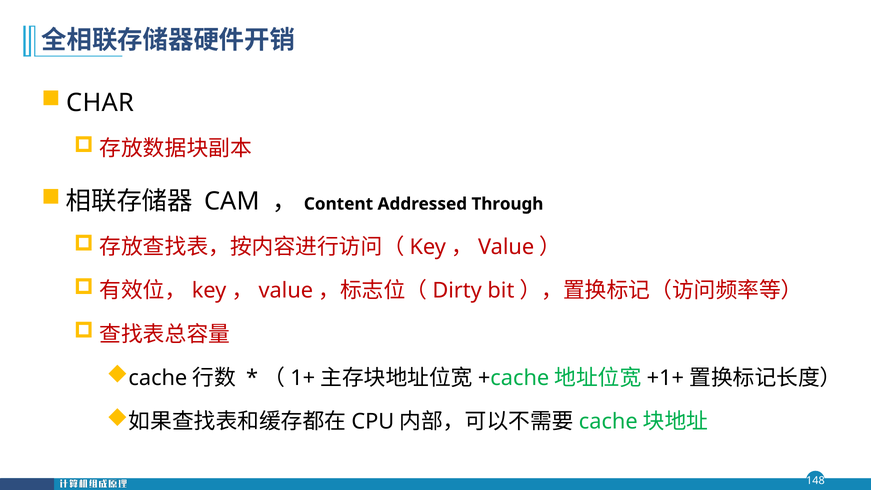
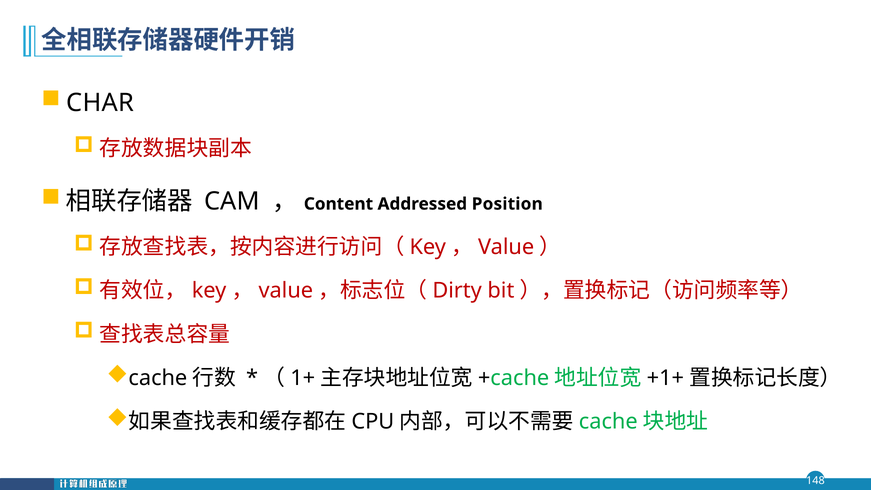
Through: Through -> Position
